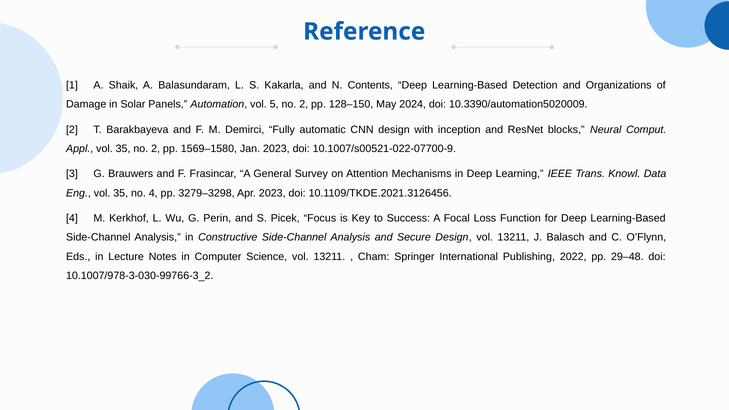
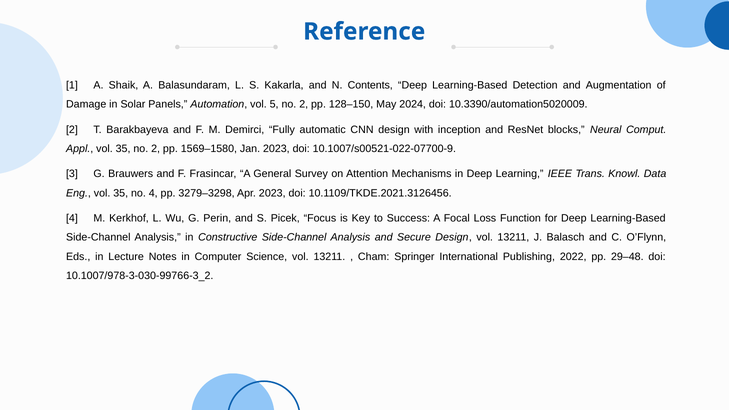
Organizations: Organizations -> Augmentation
